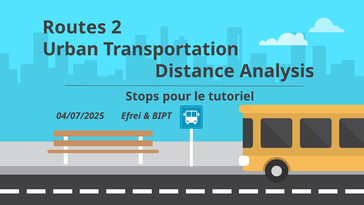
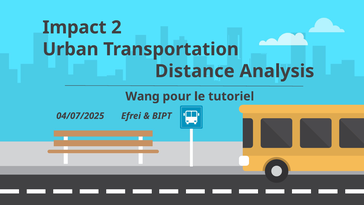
Routes: Routes -> Impact
Stops: Stops -> Wang
